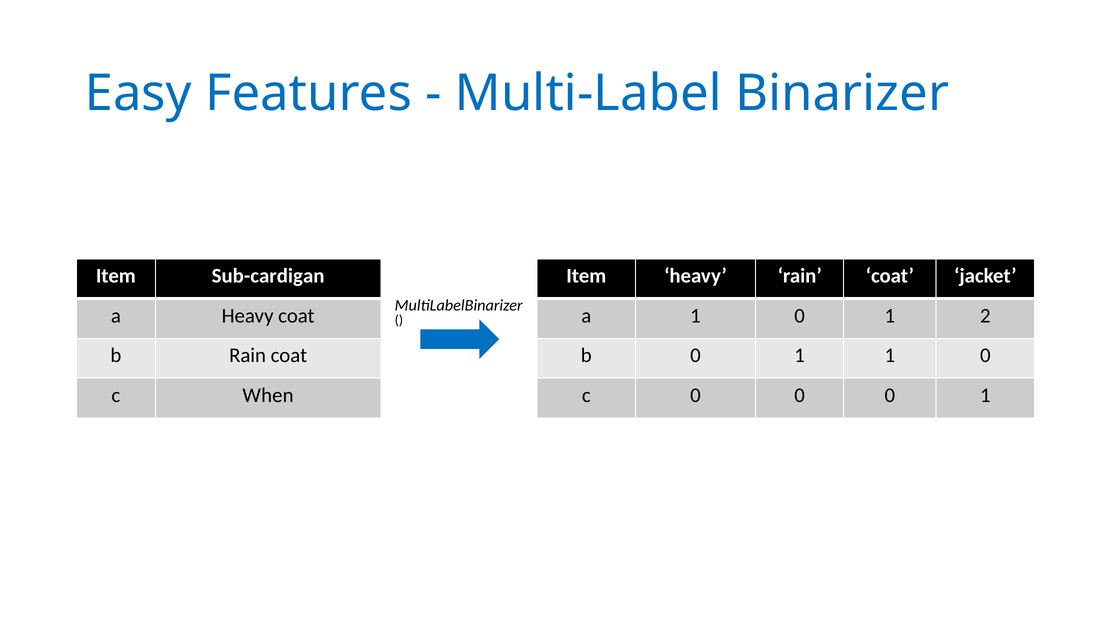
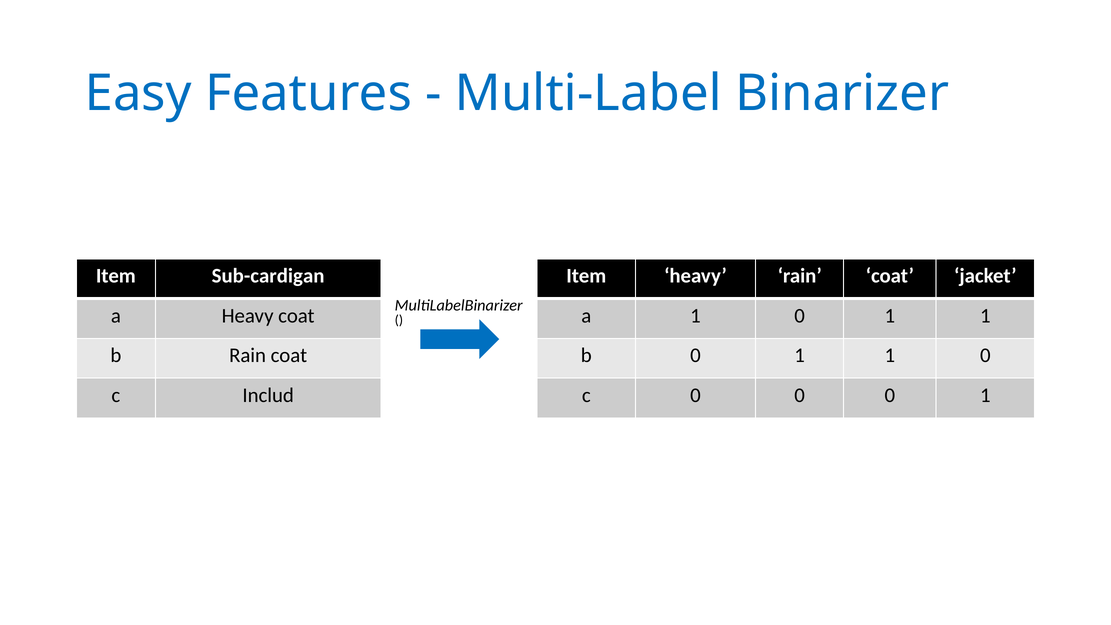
1 0 1 2: 2 -> 1
When: When -> Includ
